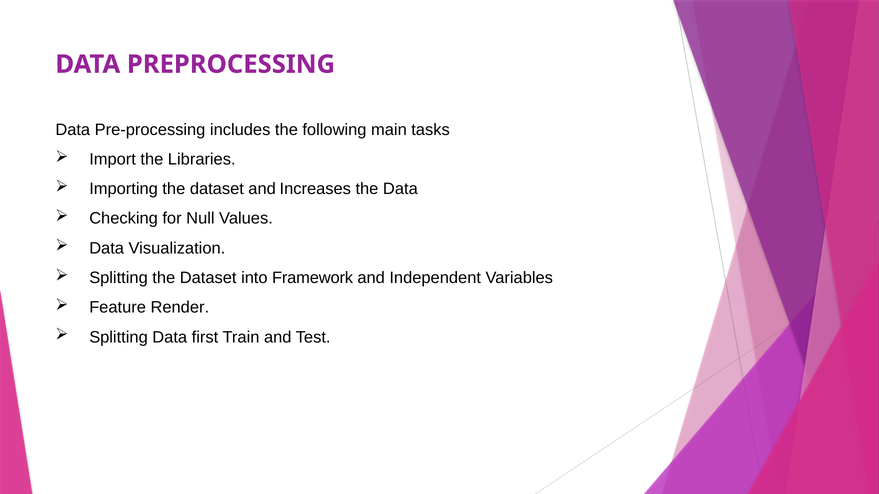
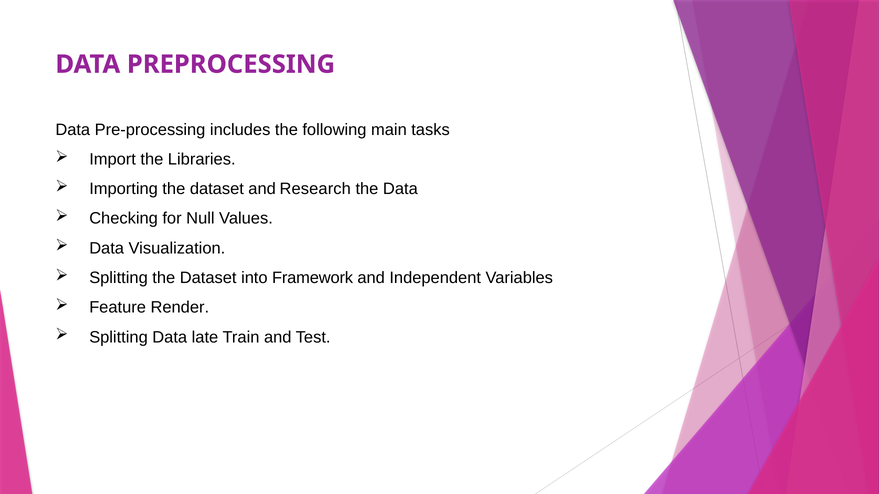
Increases: Increases -> Research
first: first -> late
